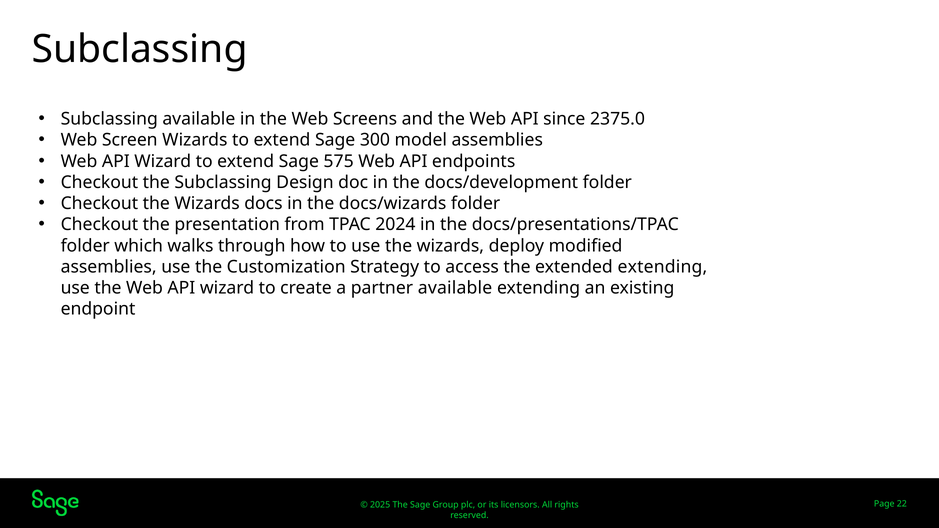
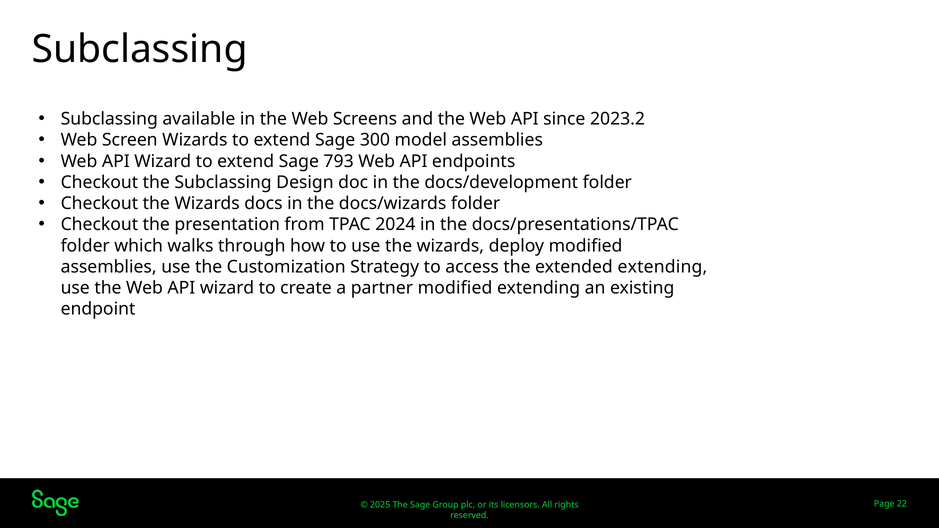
2375.0: 2375.0 -> 2023.2
575: 575 -> 793
partner available: available -> modified
